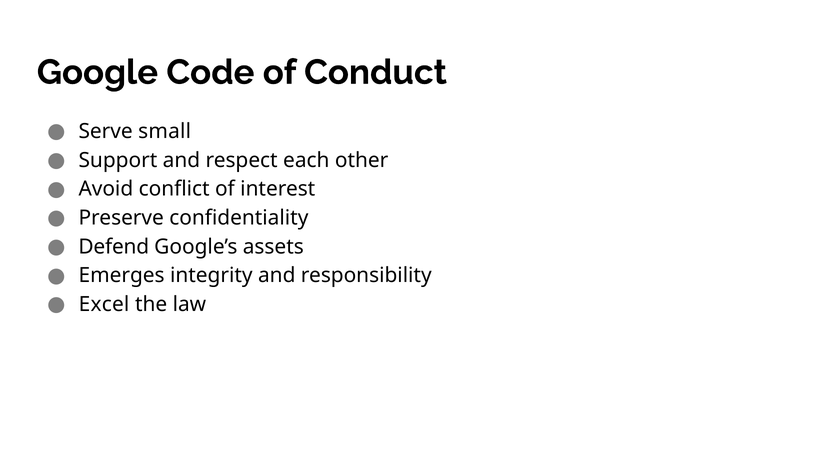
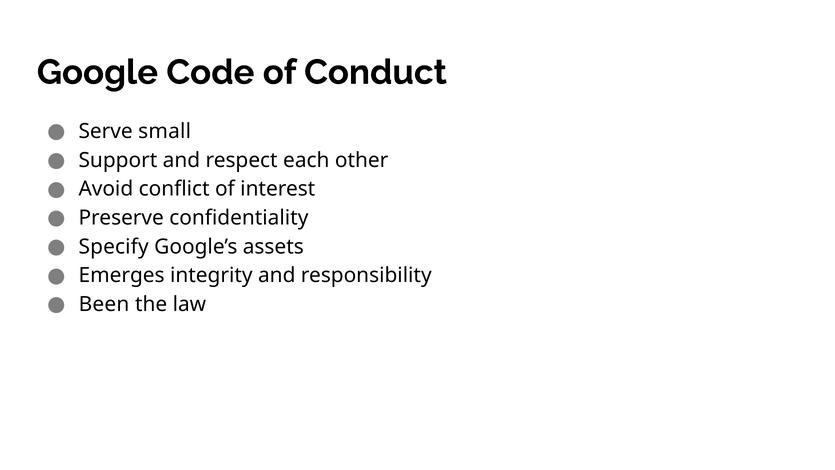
Defend: Defend -> Specify
Excel: Excel -> Been
